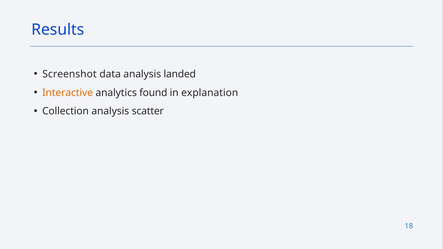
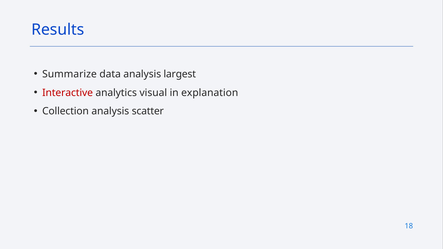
Screenshot: Screenshot -> Summarize
landed: landed -> largest
Interactive colour: orange -> red
found: found -> visual
